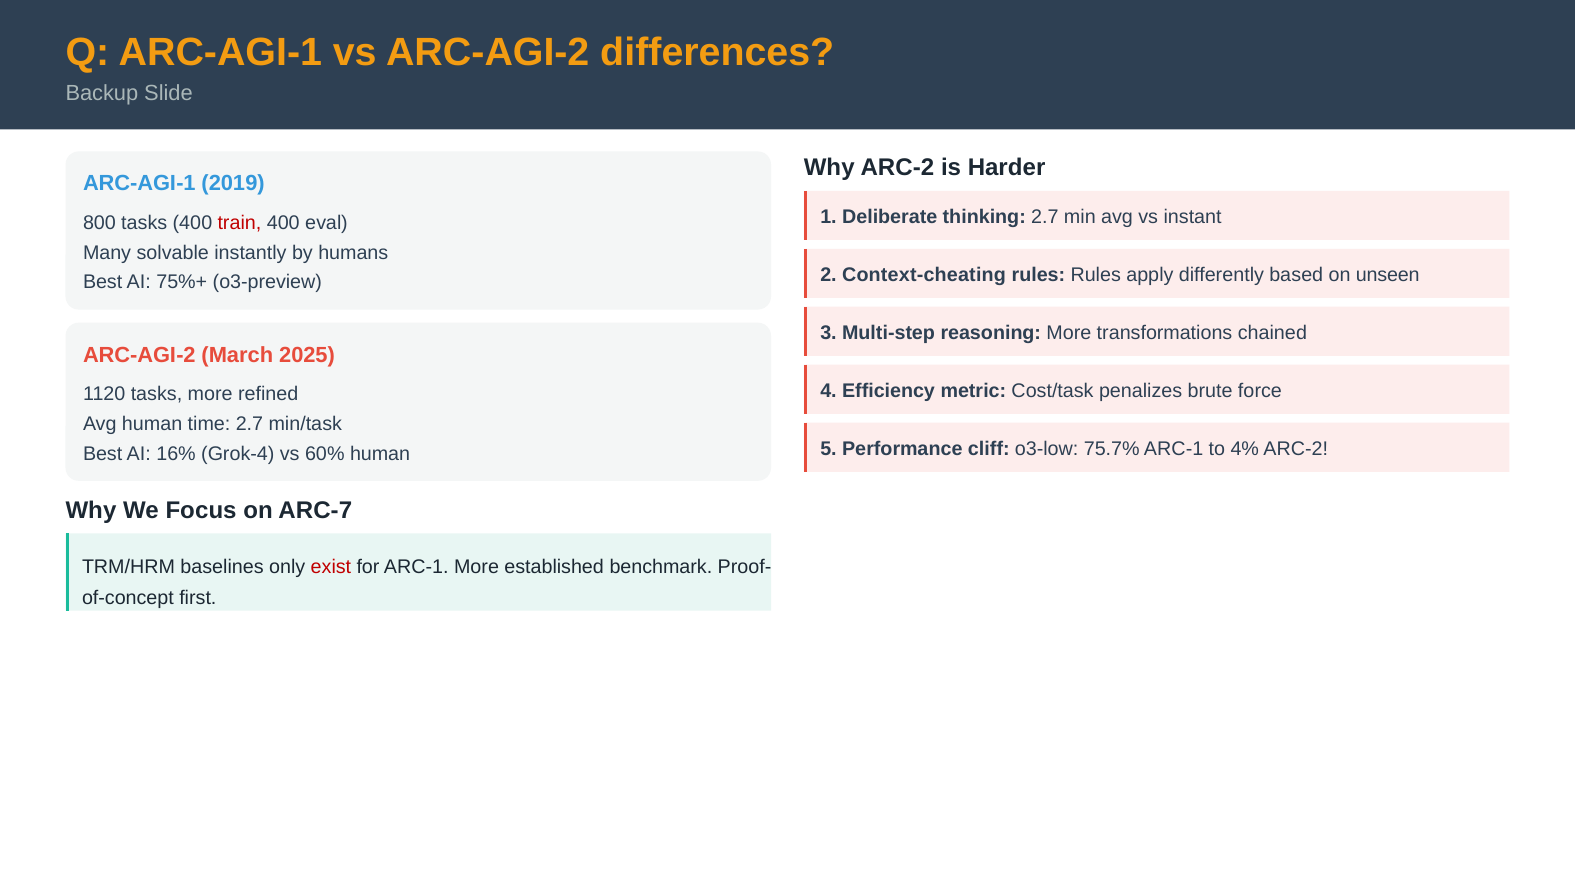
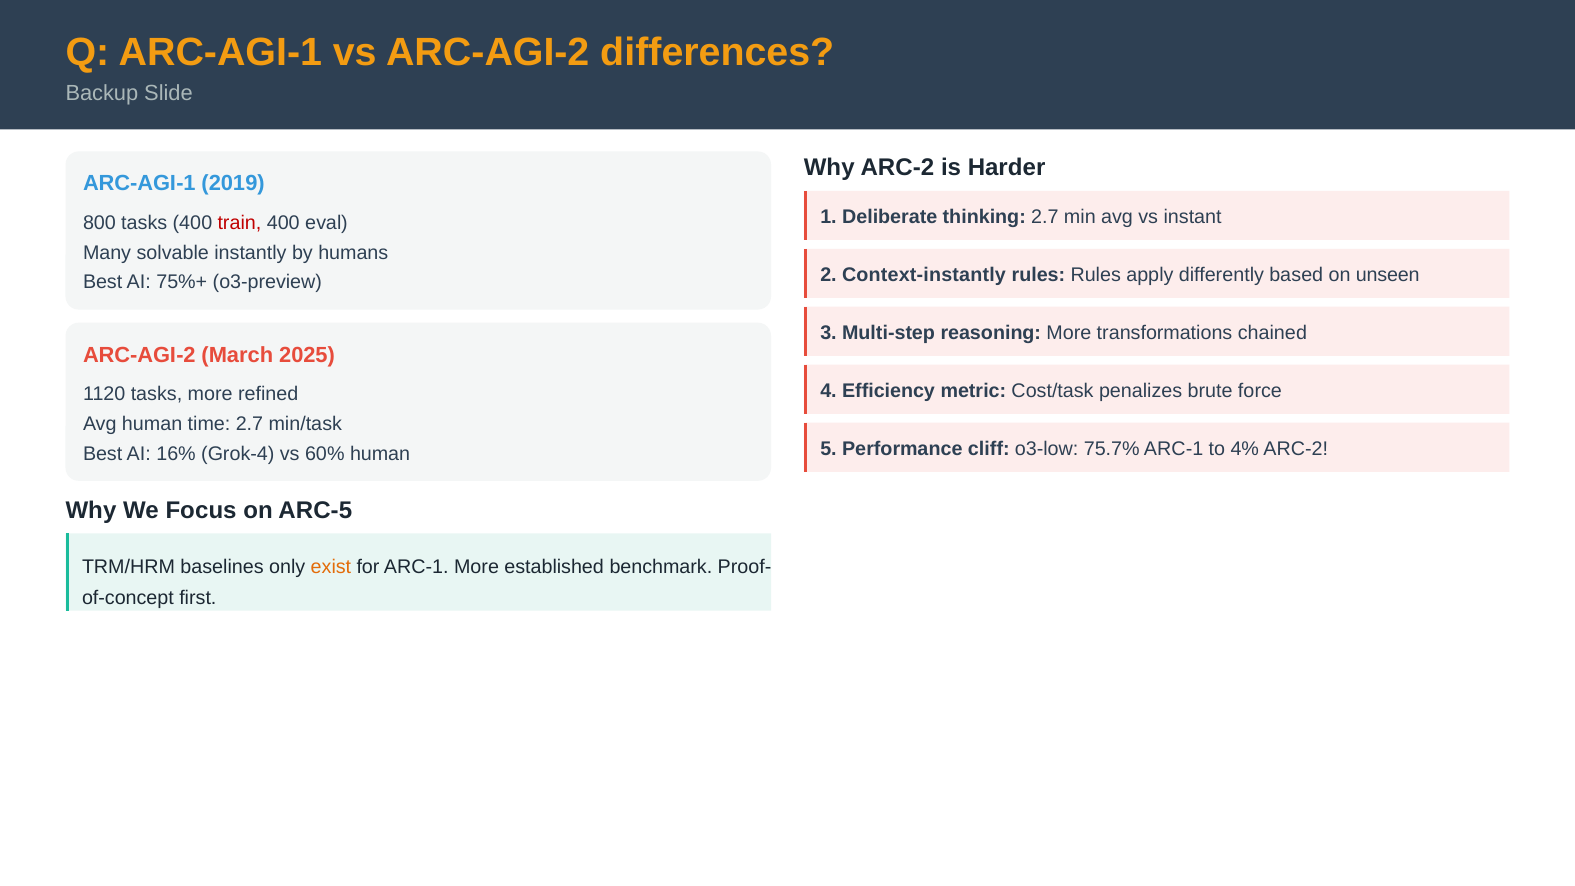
Context-cheating: Context-cheating -> Context-instantly
ARC-7: ARC-7 -> ARC-5
exist colour: red -> orange
